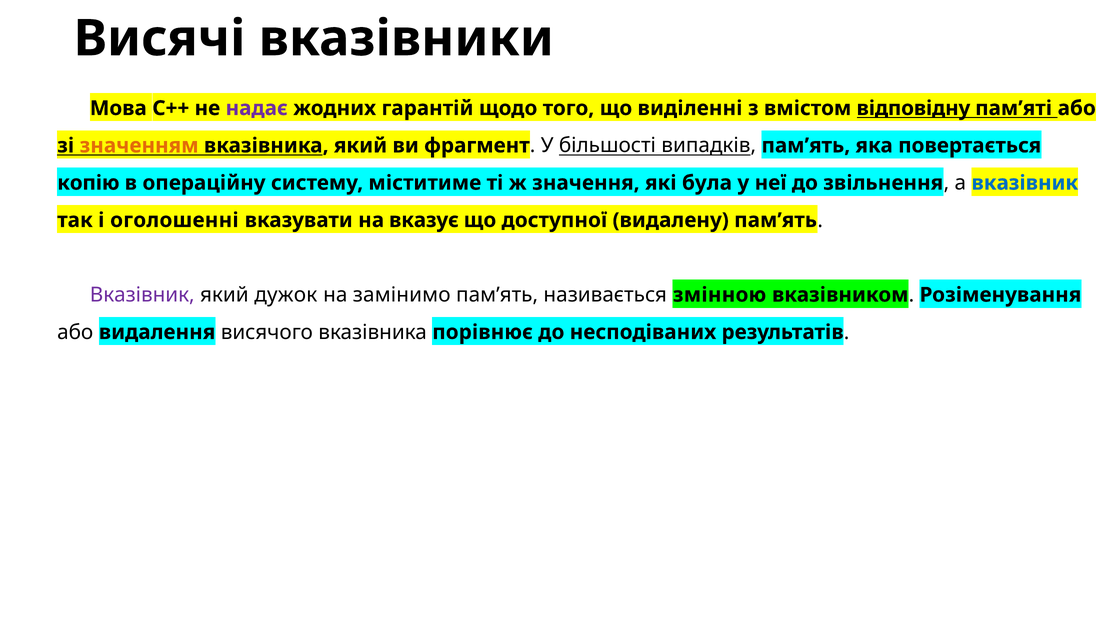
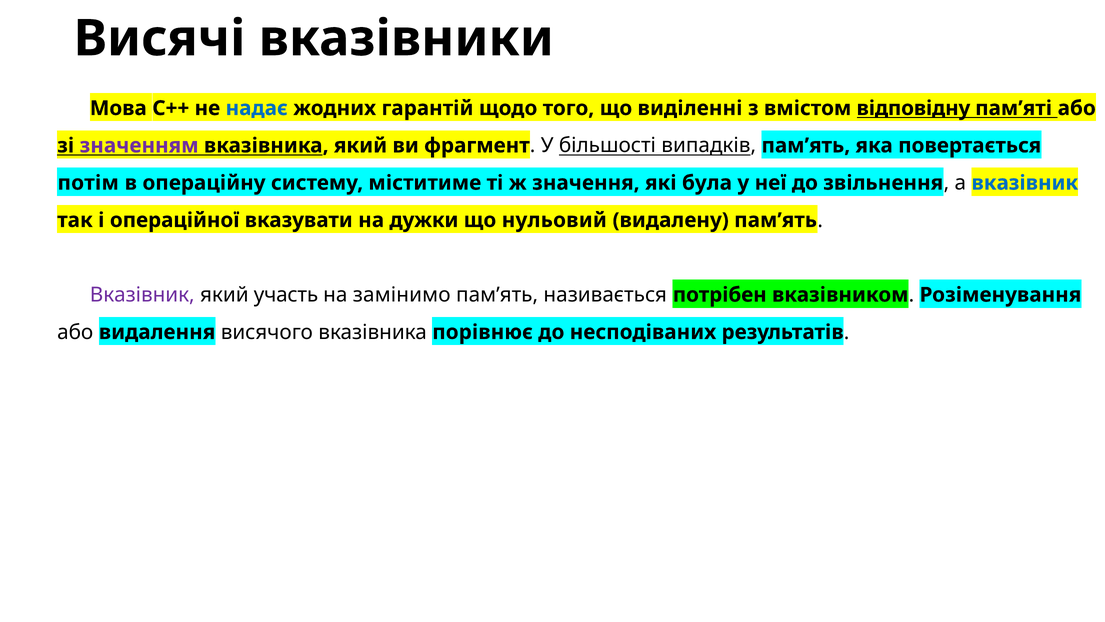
надає colour: purple -> blue
значенням colour: orange -> purple
копію: копію -> потім
оголошенні: оголошенні -> операційної
вказує: вказує -> дужки
доступної: доступної -> нульовий
дужок: дужок -> участь
змінною: змінною -> потрібен
